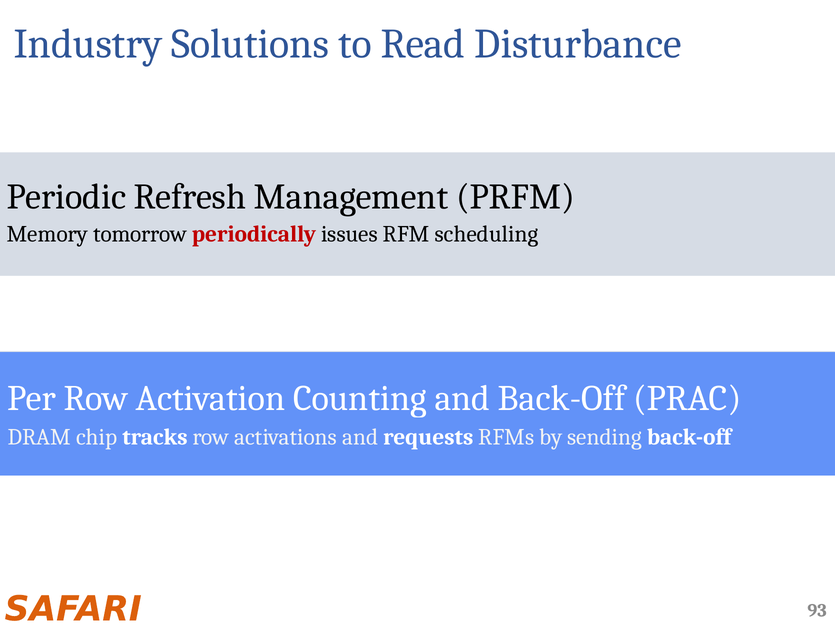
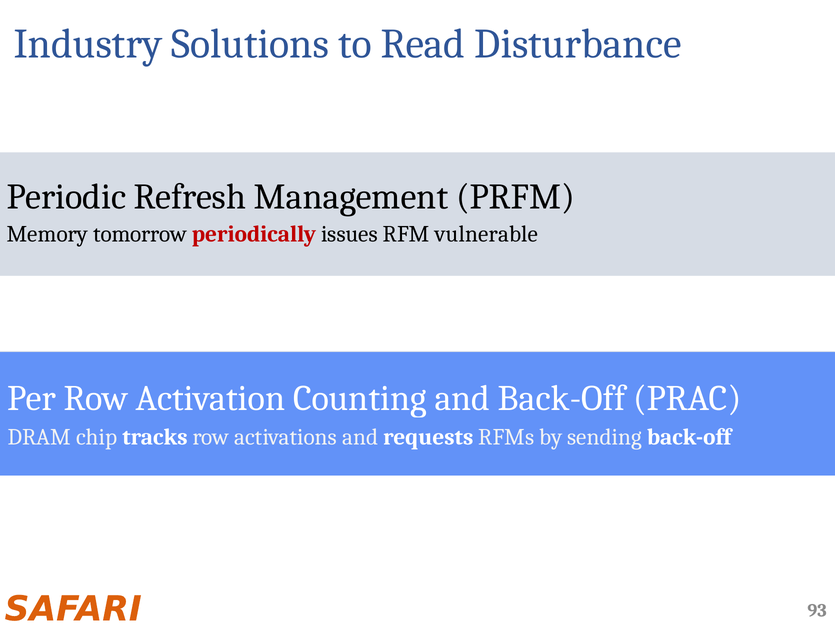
scheduling: scheduling -> vulnerable
